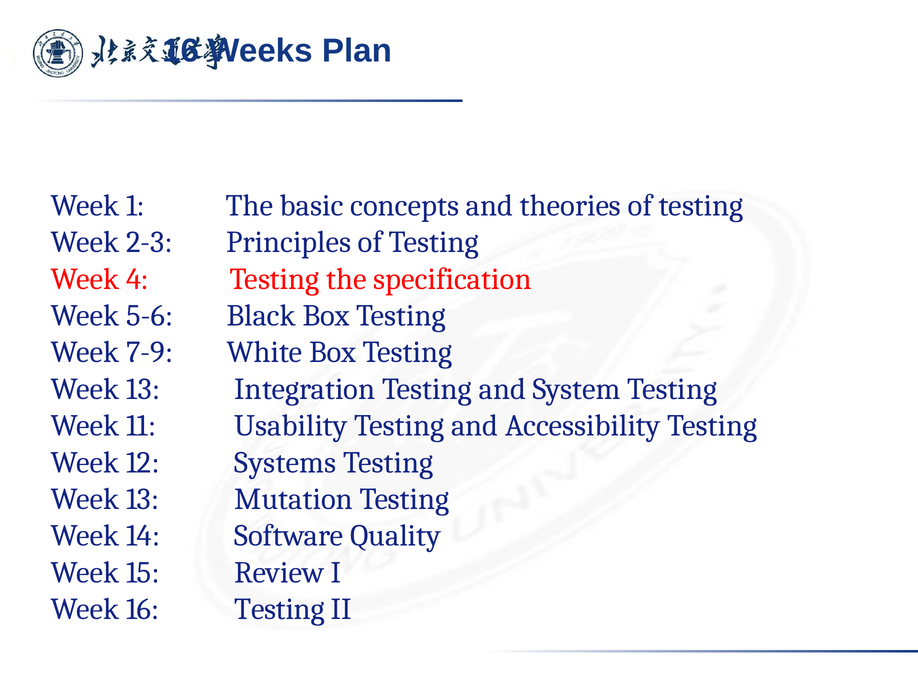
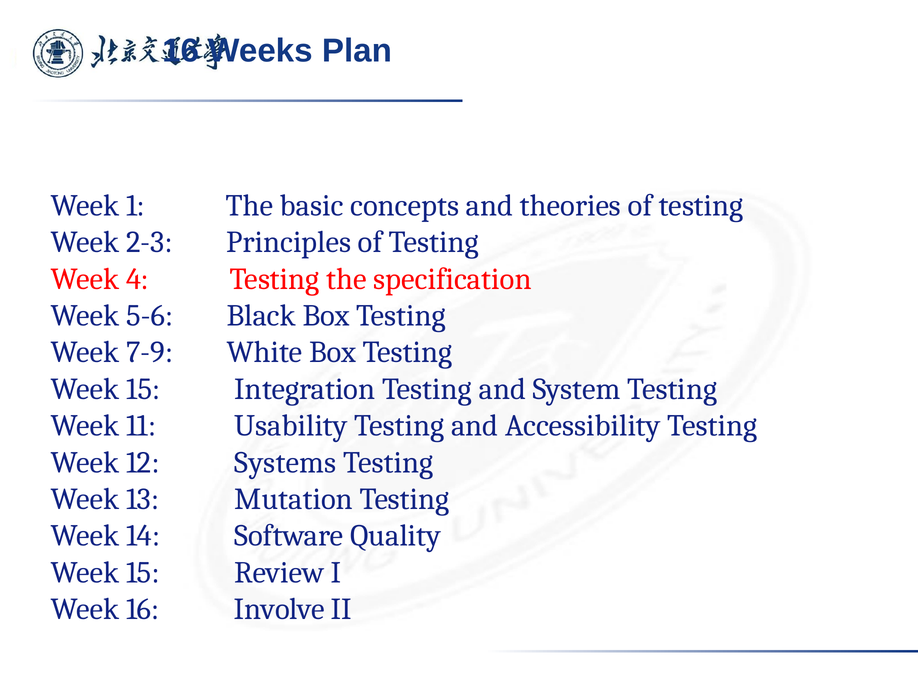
13 at (143, 389): 13 -> 15
16 Testing: Testing -> Involve
